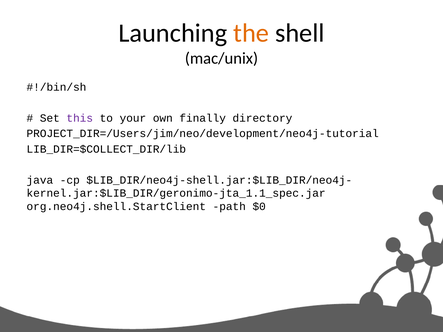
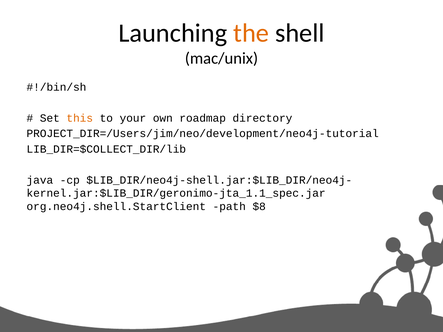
this colour: purple -> orange
finally: finally -> roadmap
$0: $0 -> $8
